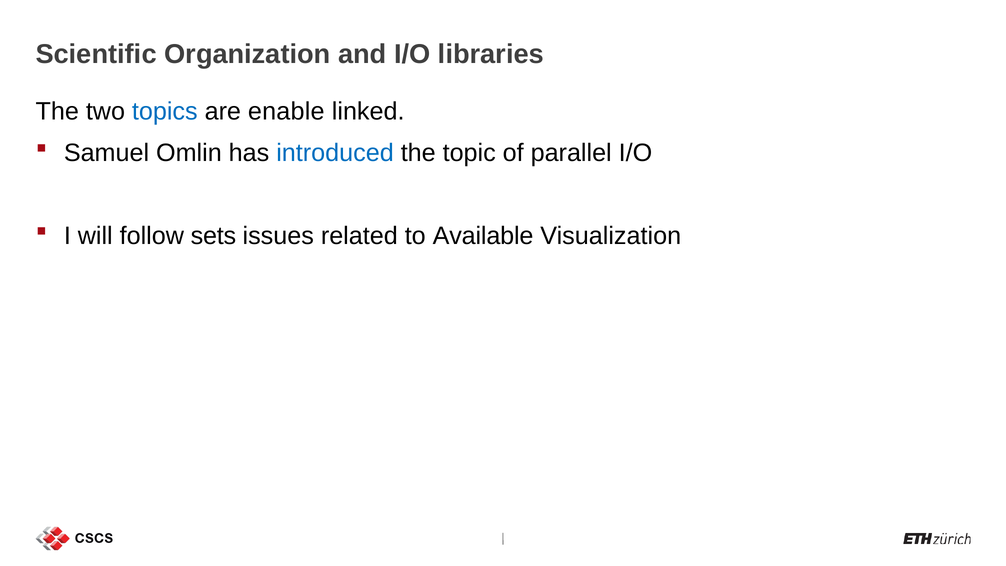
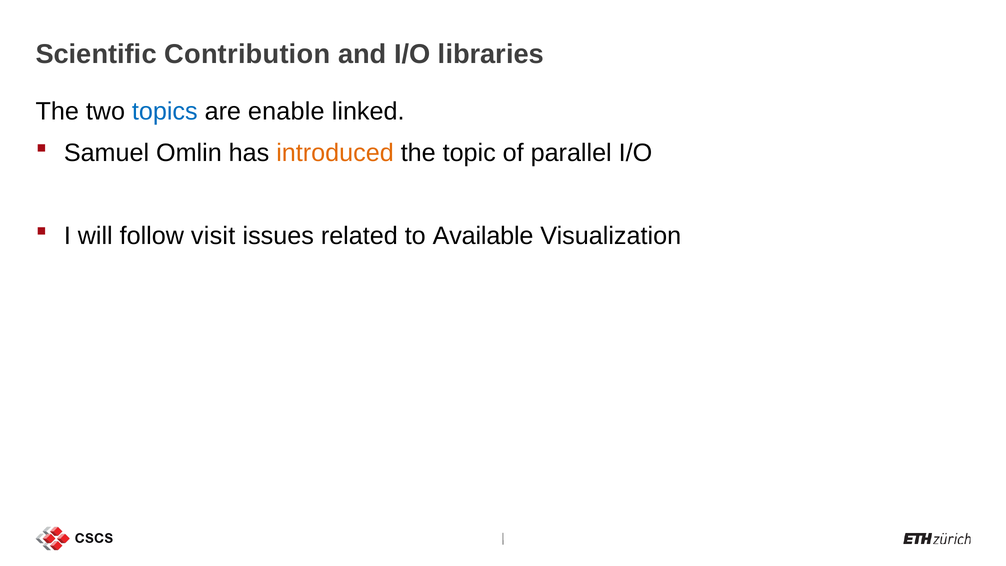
Organization: Organization -> Contribution
introduced colour: blue -> orange
sets: sets -> visit
